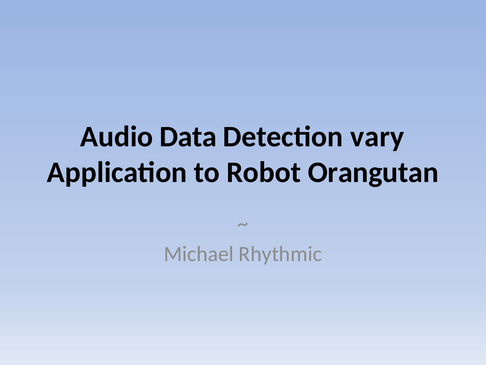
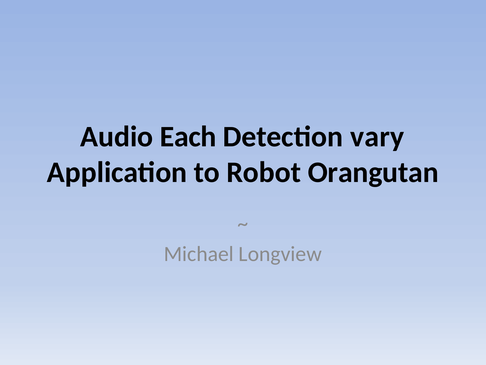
Data: Data -> Each
Rhythmic: Rhythmic -> Longview
